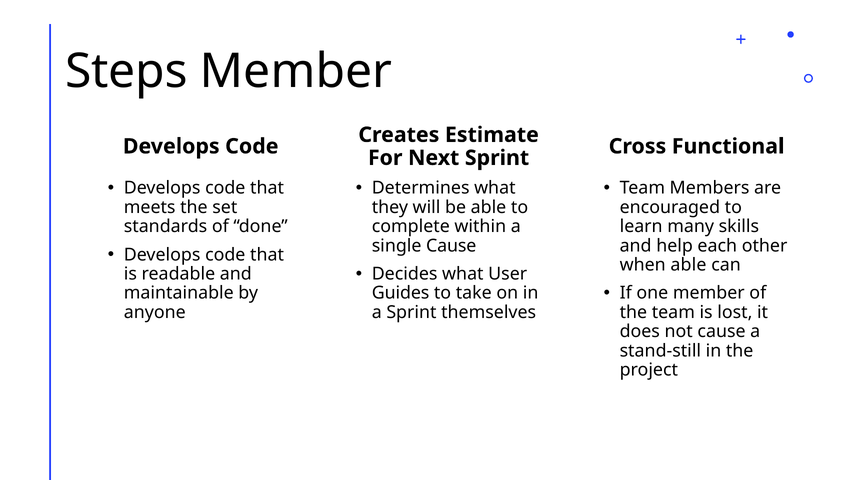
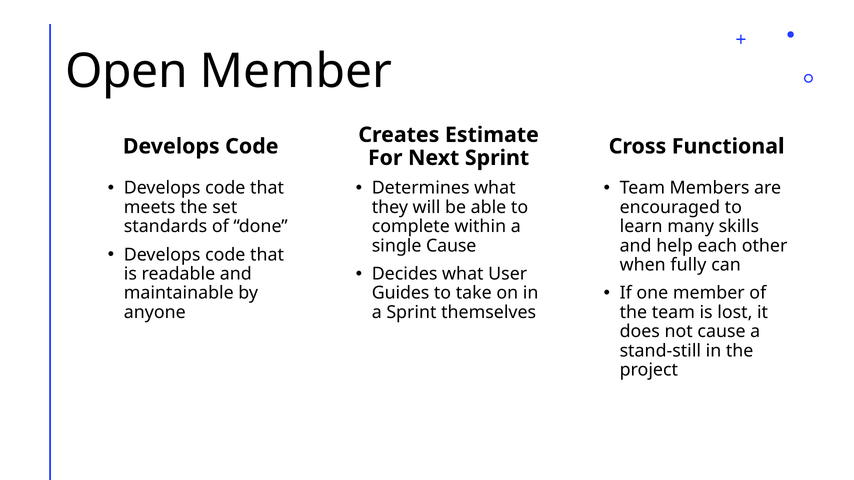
Steps: Steps -> Open
when able: able -> fully
